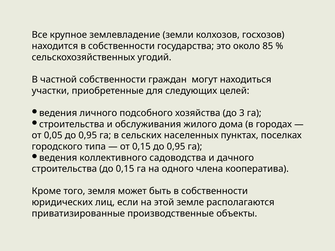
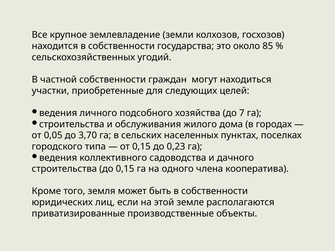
3: 3 -> 7
0,05 до 0,95: 0,95 -> 3,70
0,15 до 0,95: 0,95 -> 0,23
